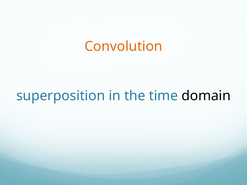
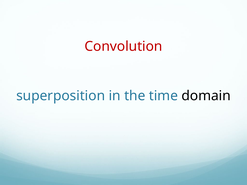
Convolution colour: orange -> red
